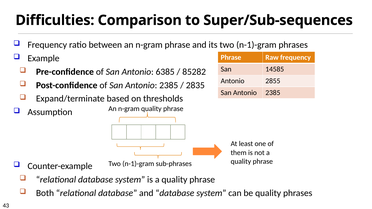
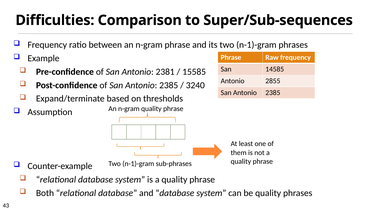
6385: 6385 -> 2381
85282: 85282 -> 15585
2835: 2835 -> 3240
